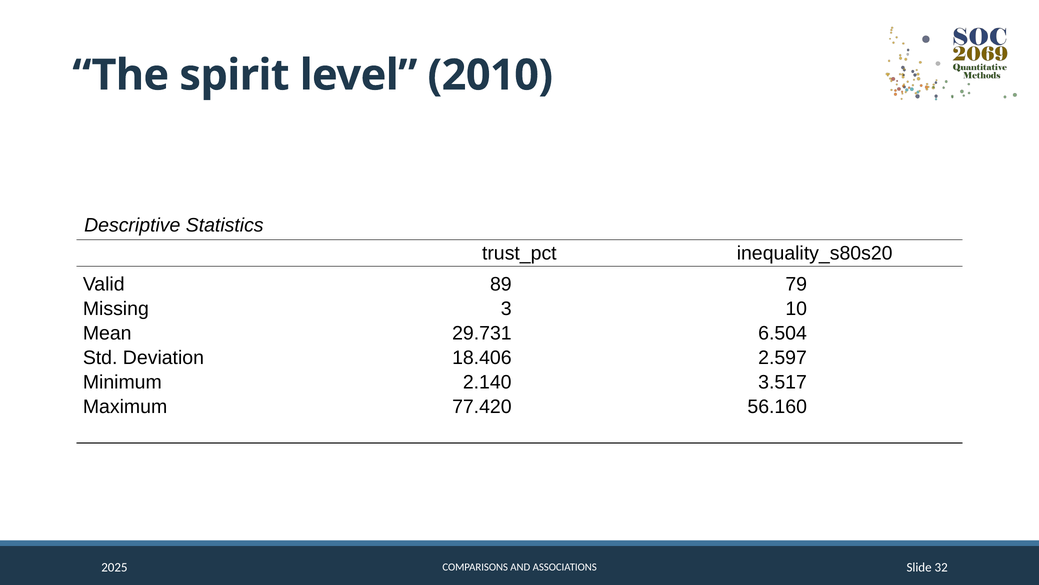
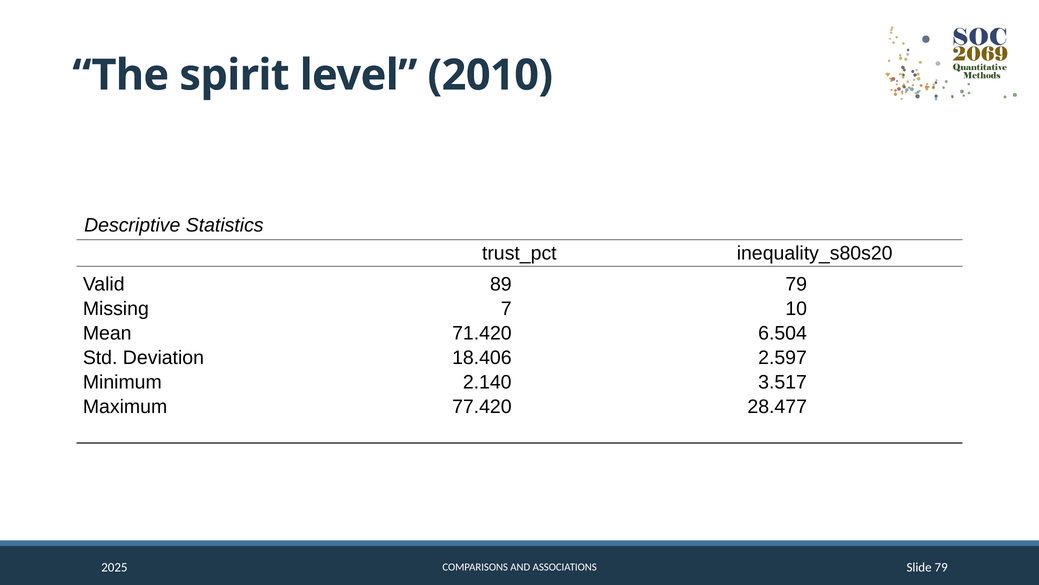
3: 3 -> 7
29.731: 29.731 -> 71.420
56.160: 56.160 -> 28.477
Slide 32: 32 -> 79
